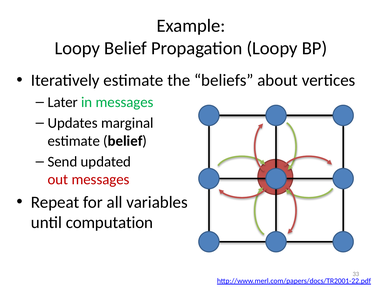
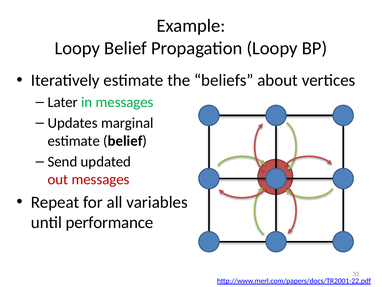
computation: computation -> performance
